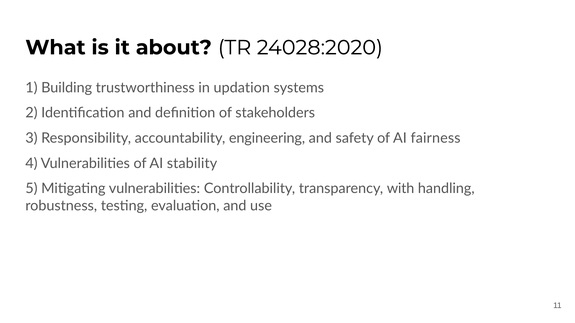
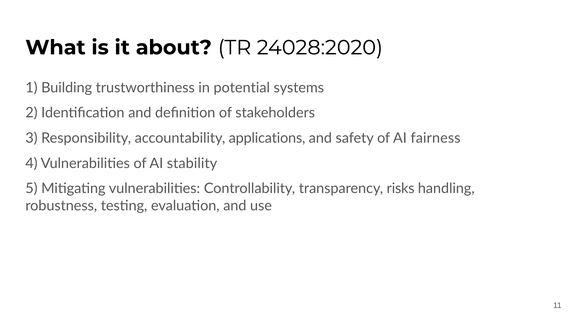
updation: updation -> potential
engineering: engineering -> applications
with: with -> risks
